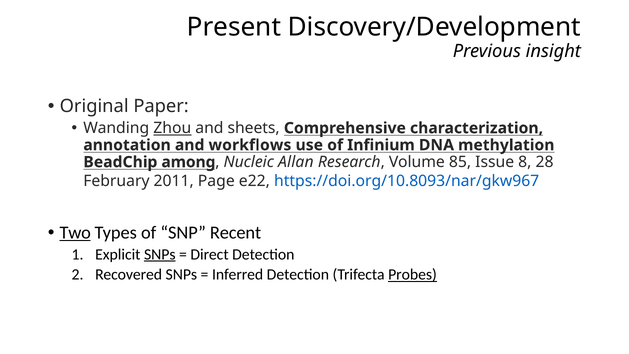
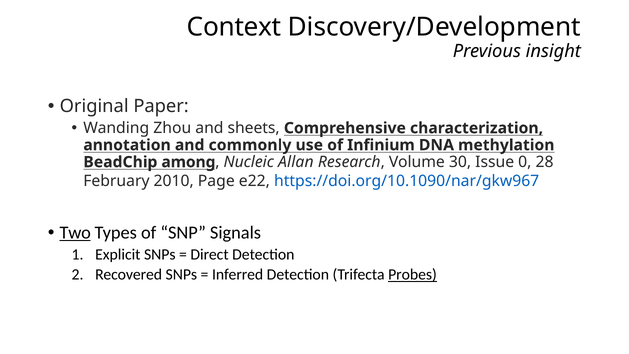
Present: Present -> Context
Zhou underline: present -> none
workflows: workflows -> commonly
85: 85 -> 30
8: 8 -> 0
2011: 2011 -> 2010
https://doi.org/10.8093/nar/gkw967: https://doi.org/10.8093/nar/gkw967 -> https://doi.org/10.1090/nar/gkw967
Recent: Recent -> Signals
SNPs at (160, 254) underline: present -> none
